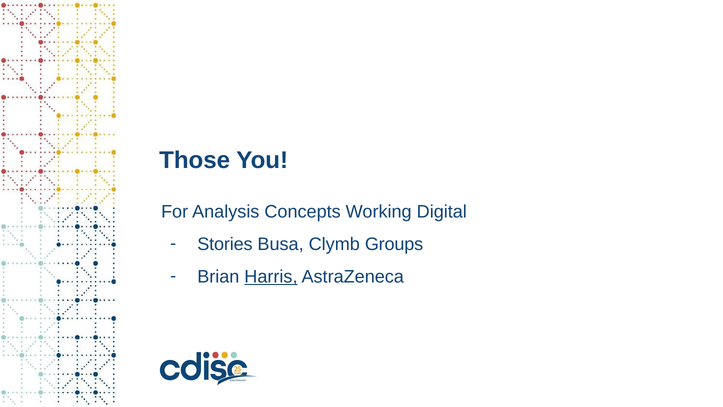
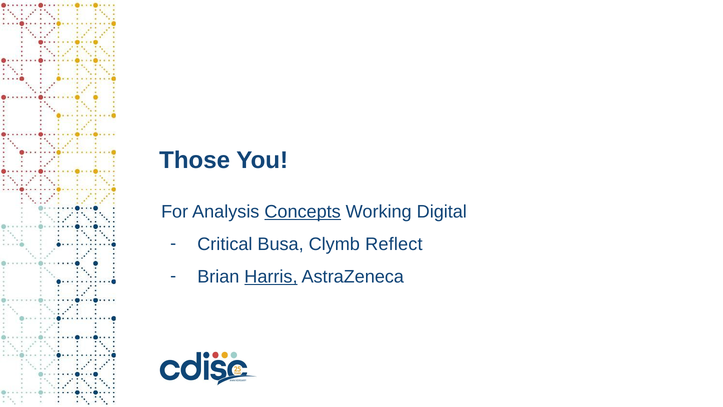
Concepts underline: none -> present
Stories: Stories -> Critical
Groups: Groups -> Reflect
